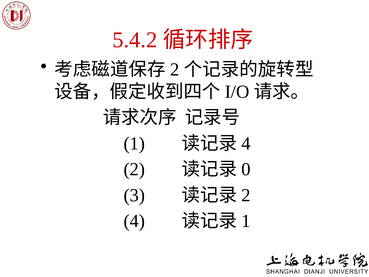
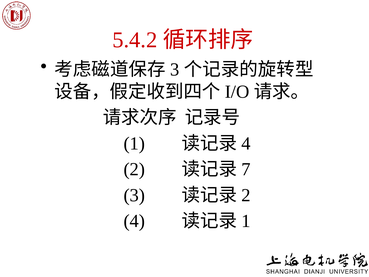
2 at (175, 70): 2 -> 3
0: 0 -> 7
